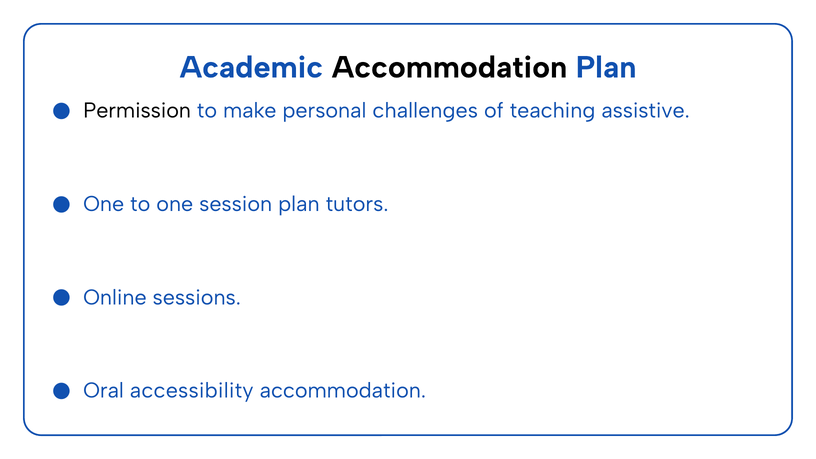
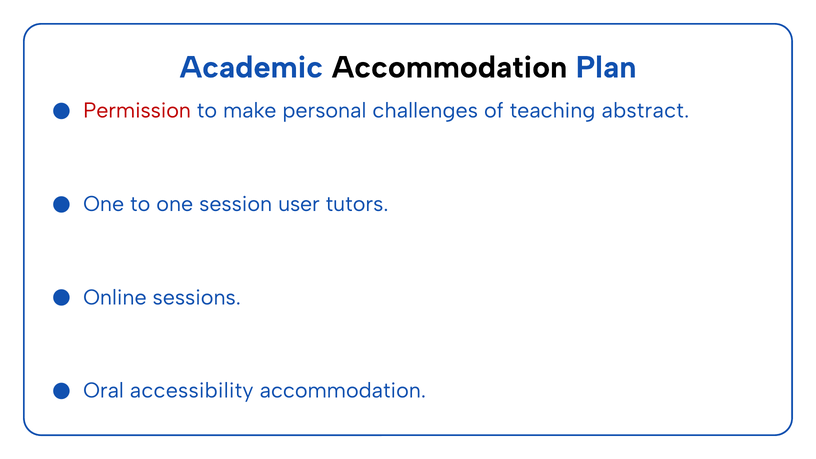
Permission colour: black -> red
assistive: assistive -> abstract
session plan: plan -> user
